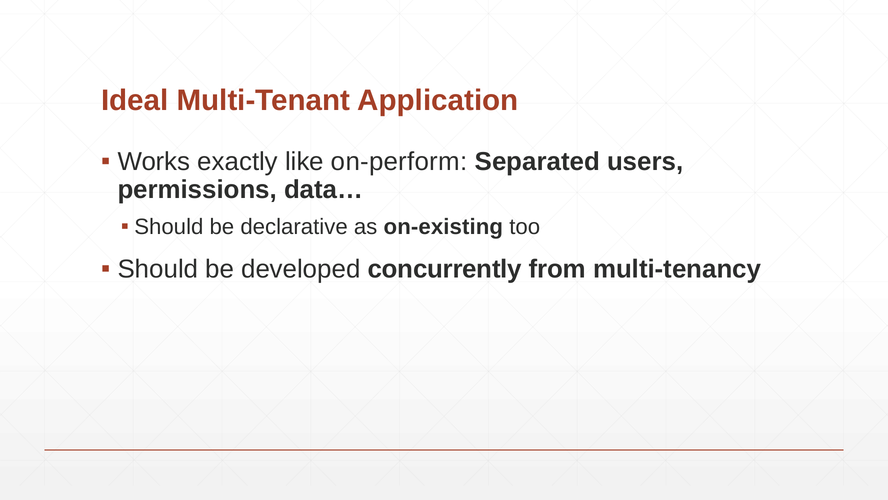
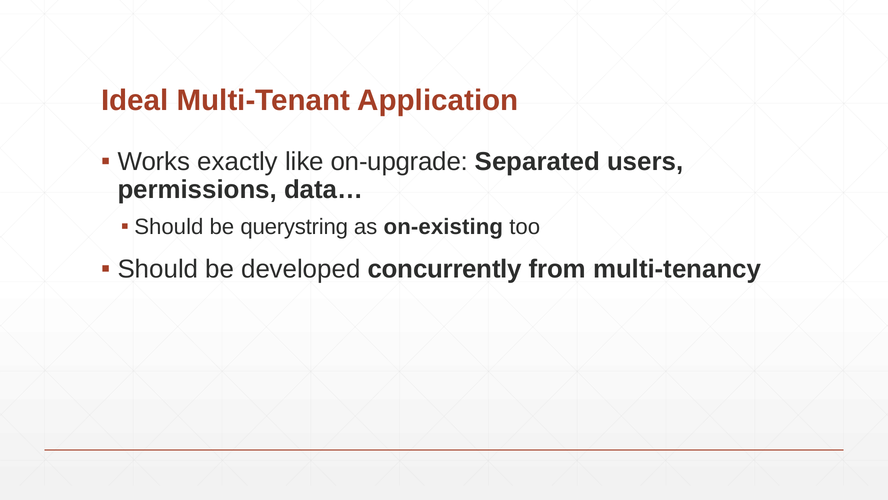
on-perform: on-perform -> on-upgrade
declarative: declarative -> querystring
